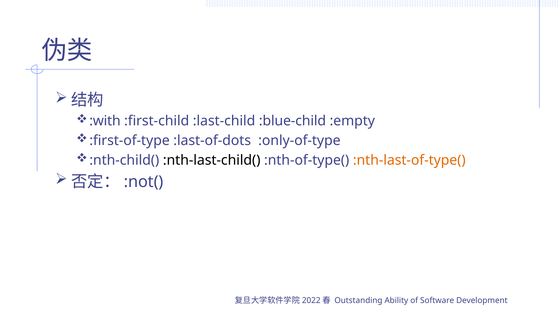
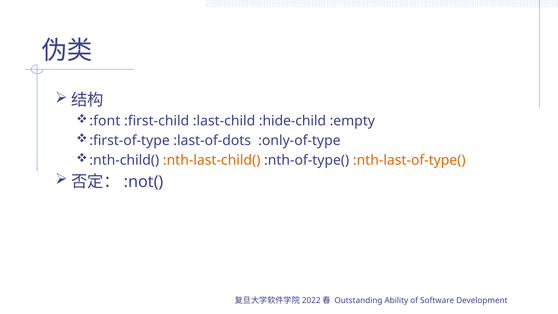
:with: :with -> :font
:blue-child: :blue-child -> :hide-child
:nth-last-child( colour: black -> orange
